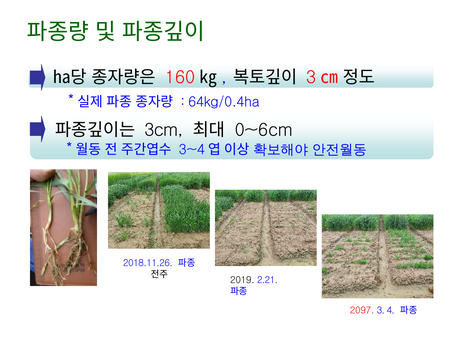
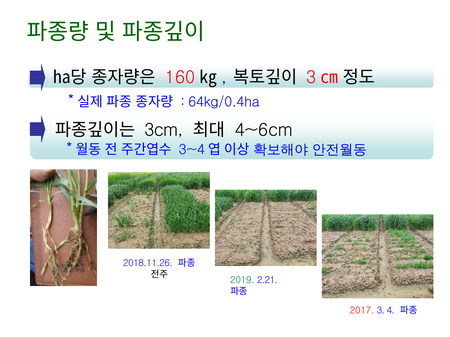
0~6cm: 0~6cm -> 4~6cm
2019 colour: black -> green
2097: 2097 -> 2017
